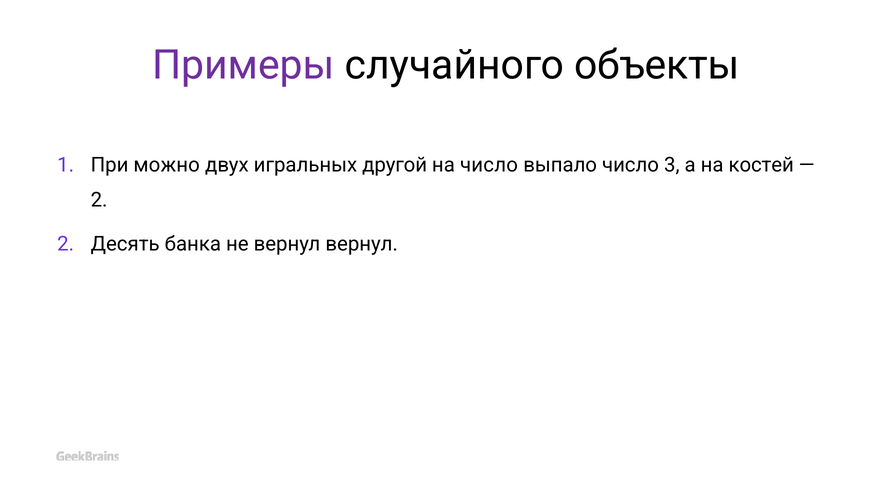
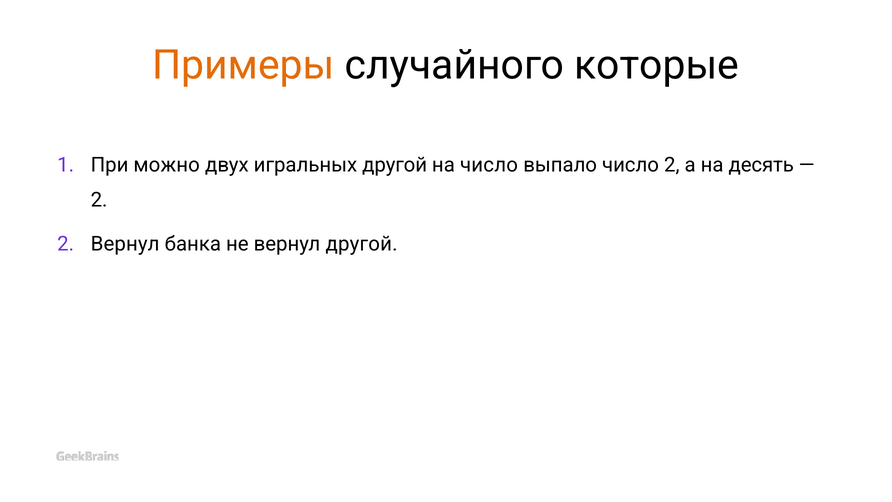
Примеры colour: purple -> orange
объекты: объекты -> которые
число 3: 3 -> 2
костей: костей -> десять
2 Десять: Десять -> Вернул
вернул вернул: вернул -> другой
